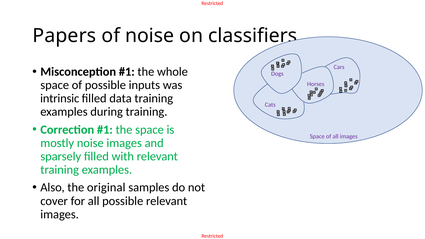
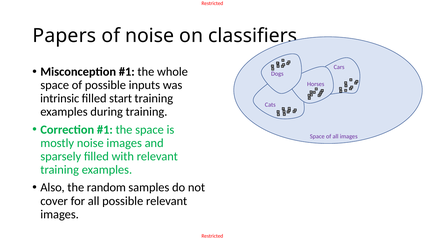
data: data -> start
original: original -> random
